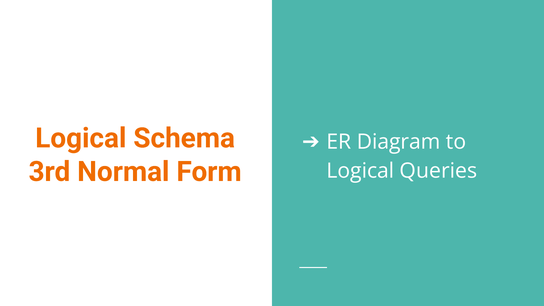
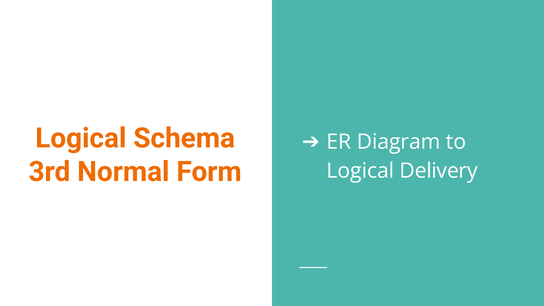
Queries: Queries -> Delivery
